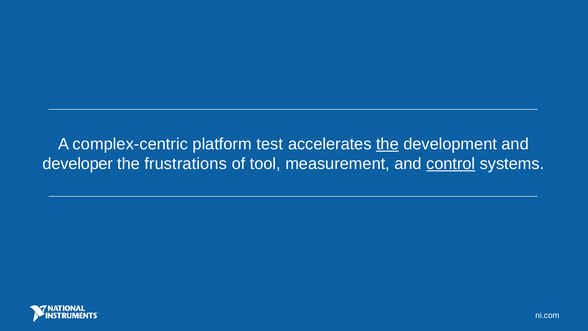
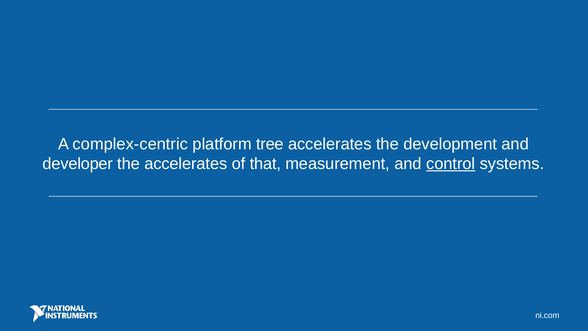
test: test -> tree
the at (387, 144) underline: present -> none
the frustrations: frustrations -> accelerates
tool: tool -> that
